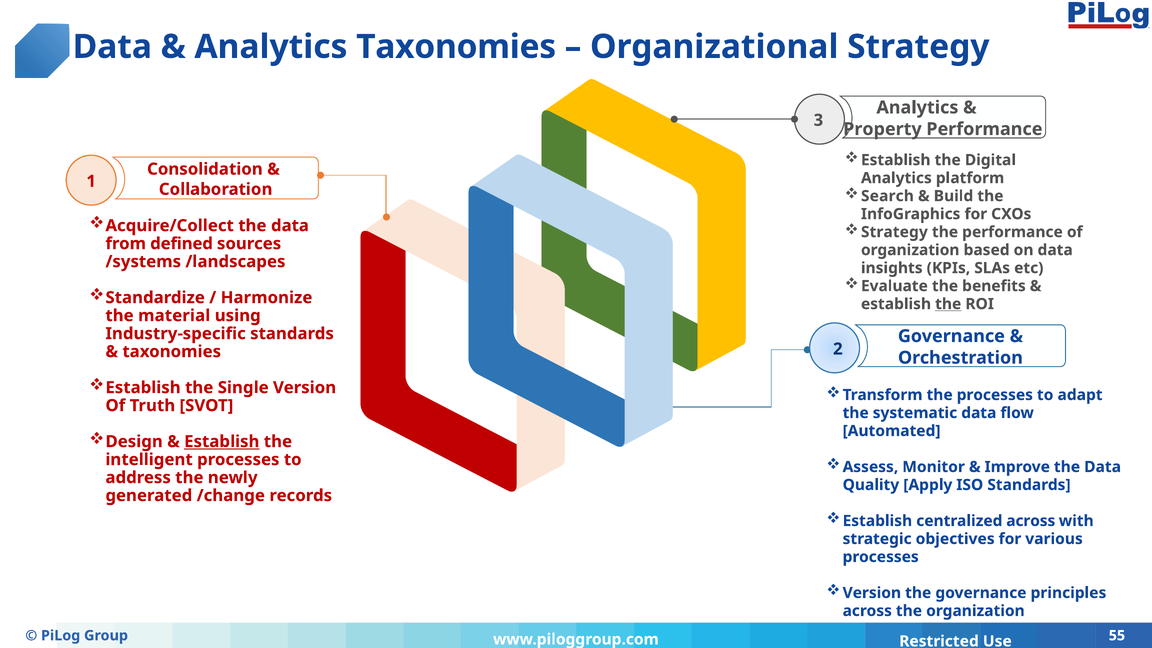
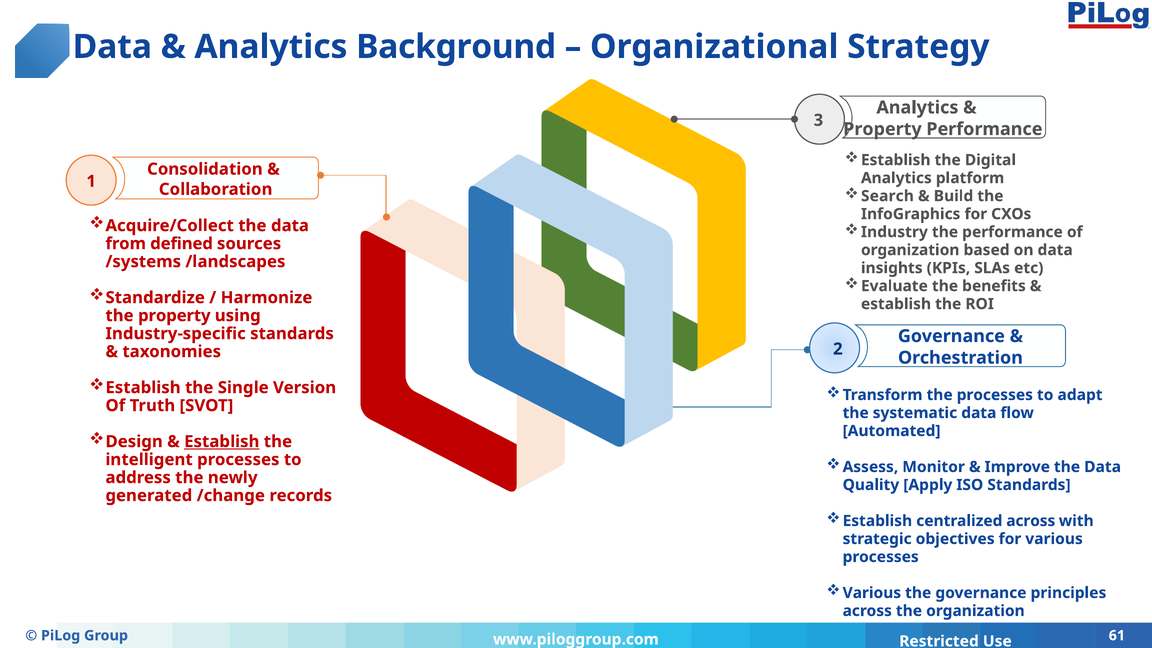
Analytics Taxonomies: Taxonomies -> Background
Strategy at (894, 232): Strategy -> Industry
the at (948, 304) underline: present -> none
the material: material -> property
Version at (872, 593): Version -> Various
55: 55 -> 61
